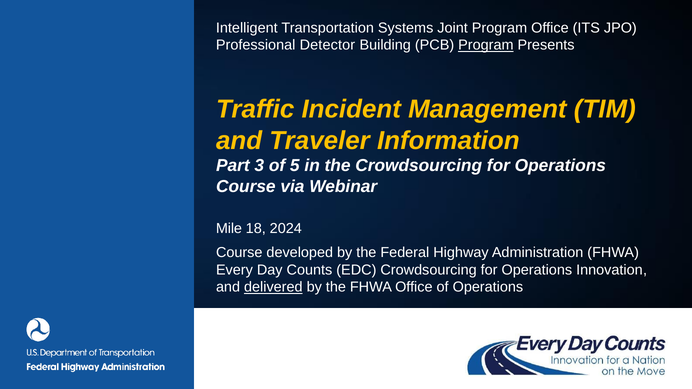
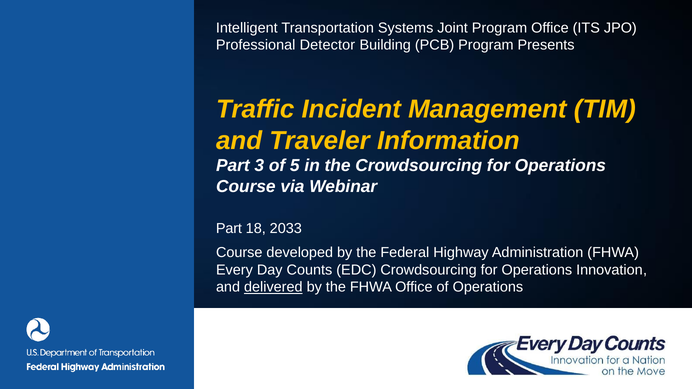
Program at (486, 45) underline: present -> none
Mile at (229, 229): Mile -> Part
2024: 2024 -> 2033
